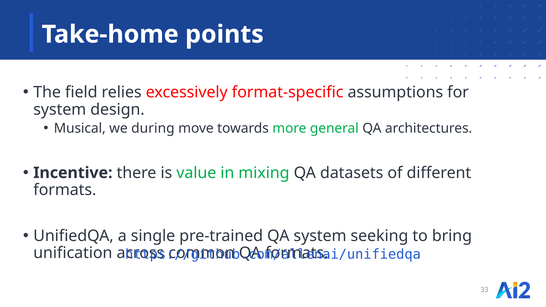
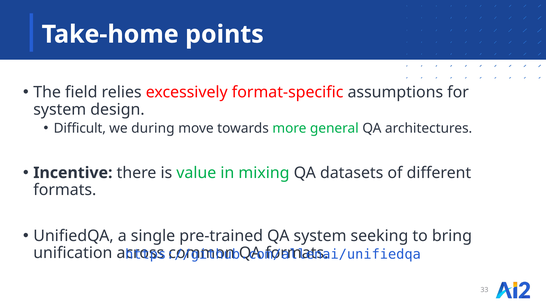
Musical: Musical -> Difficult
